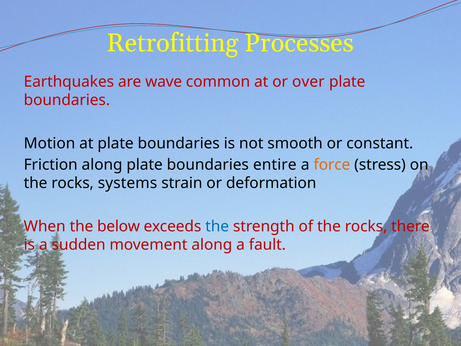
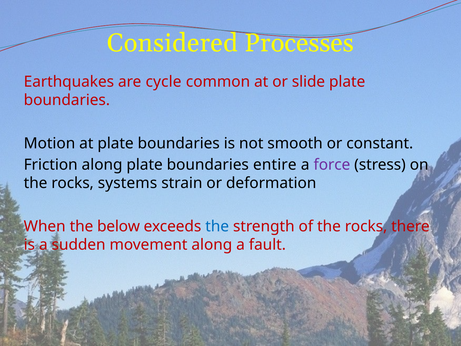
Retrofitting: Retrofitting -> Considered
wave: wave -> cycle
over: over -> slide
force colour: orange -> purple
